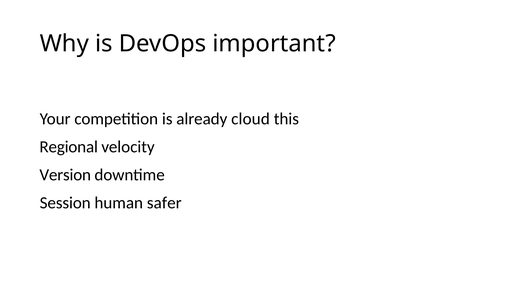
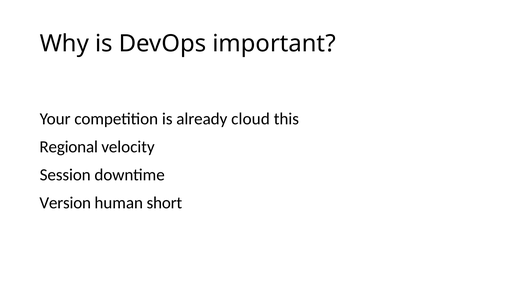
Version: Version -> Session
Session: Session -> Version
safer: safer -> short
